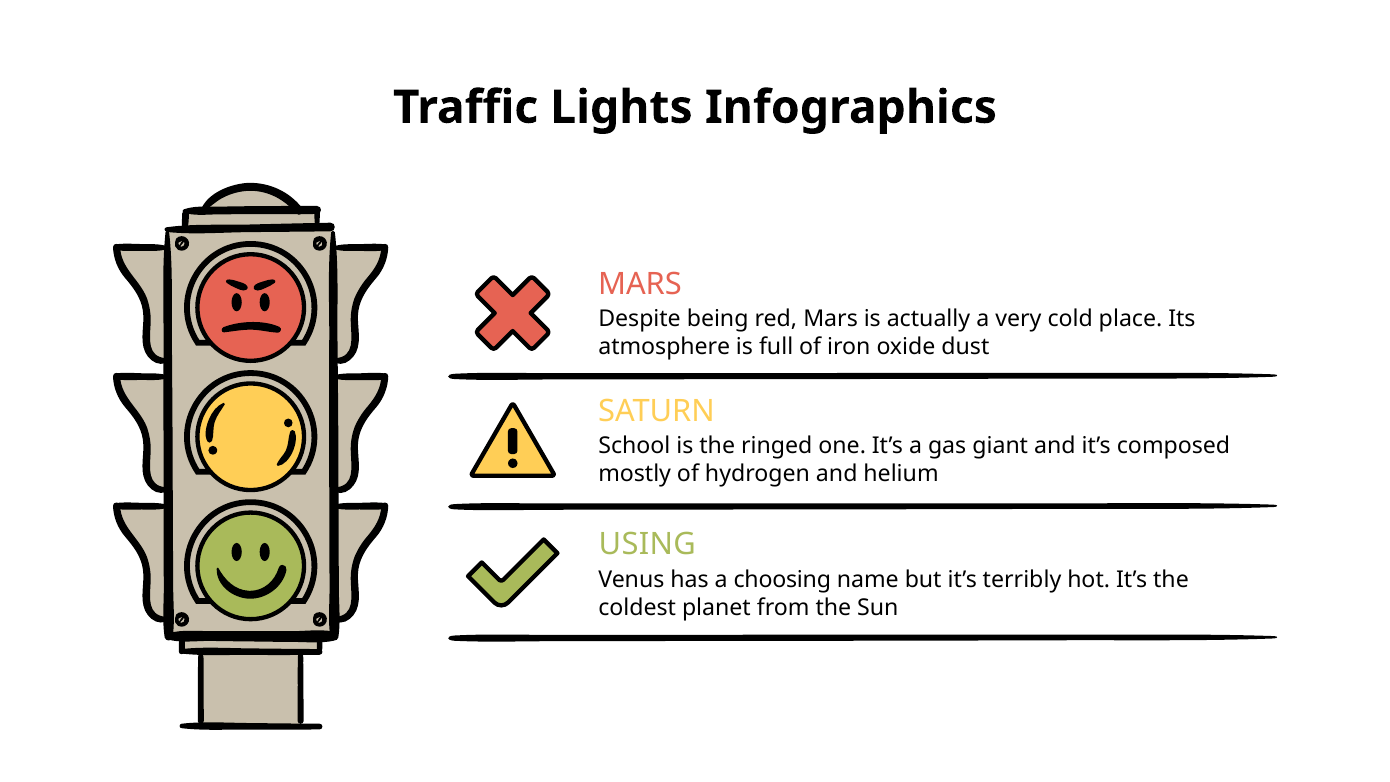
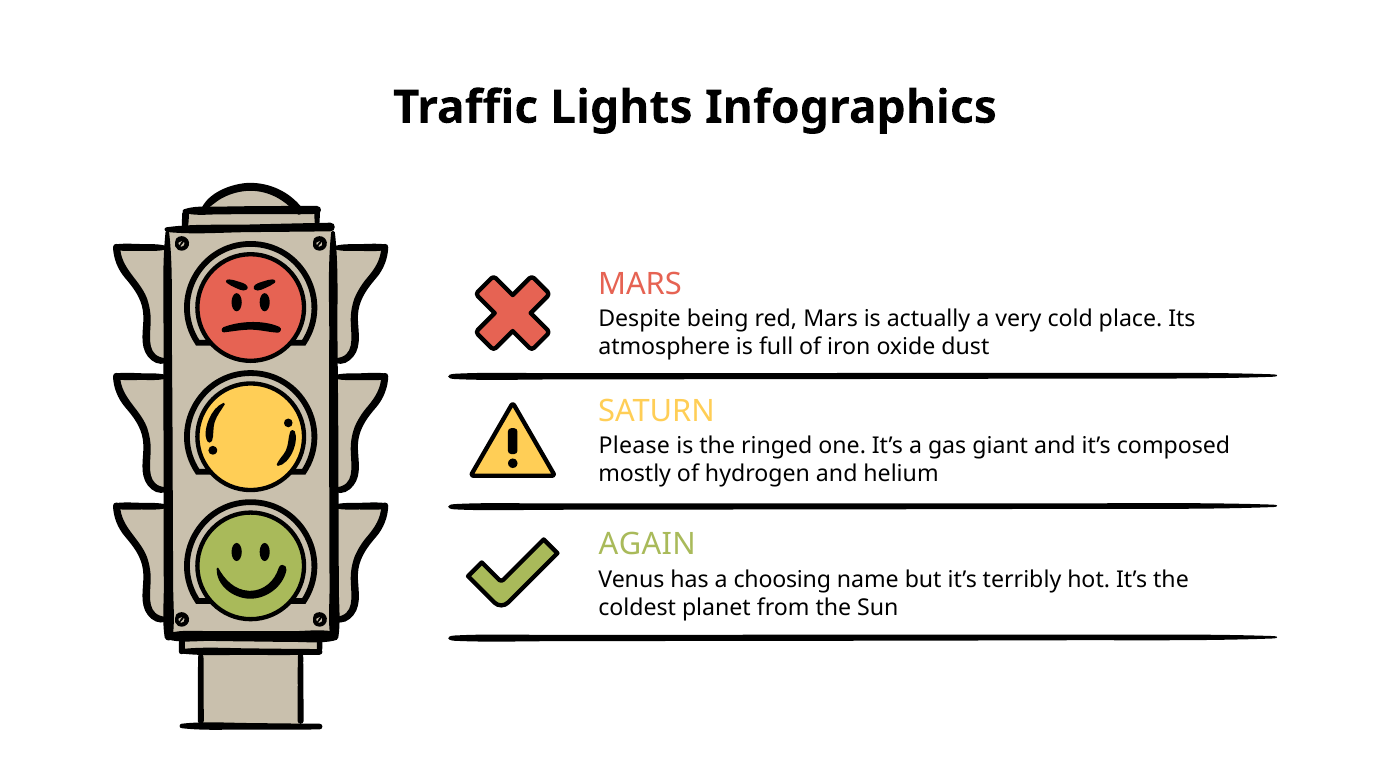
School: School -> Please
USING: USING -> AGAIN
